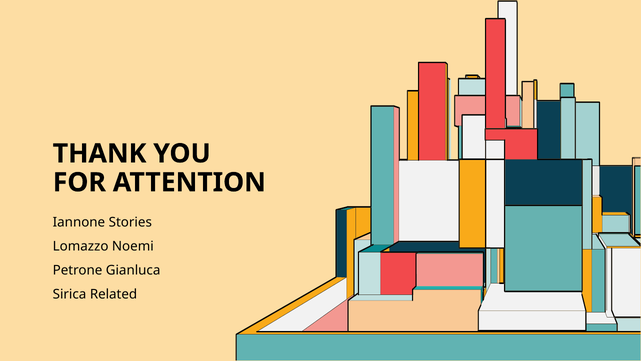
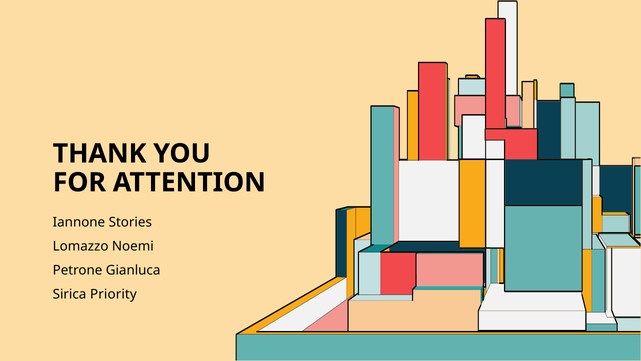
Related: Related -> Priority
